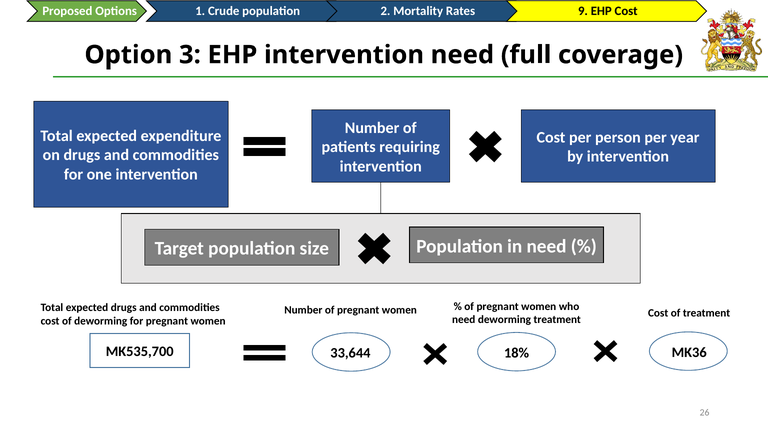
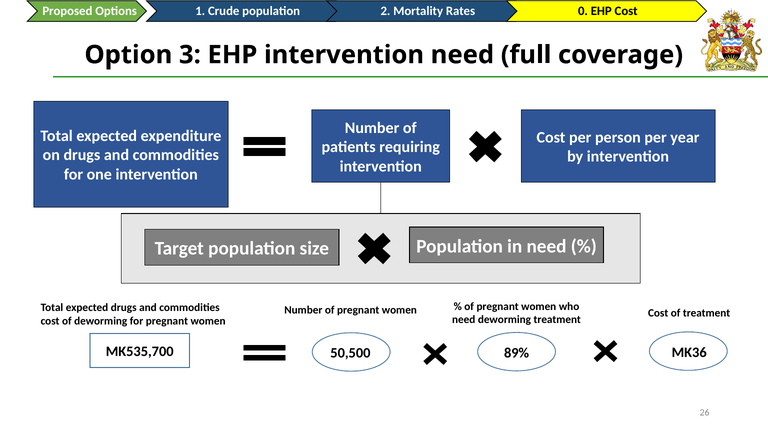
9: 9 -> 0
33,644: 33,644 -> 50,500
18%: 18% -> 89%
